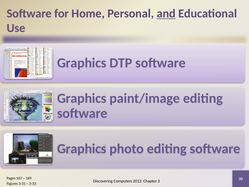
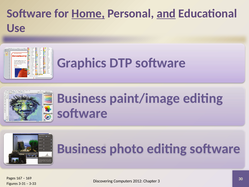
Home underline: none -> present
Graphics at (82, 98): Graphics -> Business
Graphics at (82, 149): Graphics -> Business
